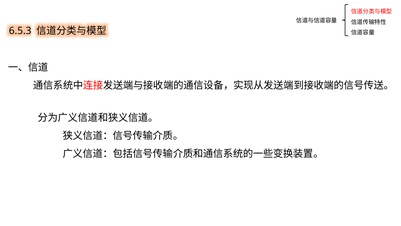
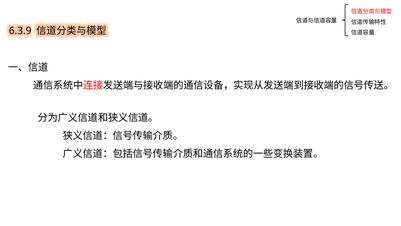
6.5.3: 6.5.3 -> 6.3.9
